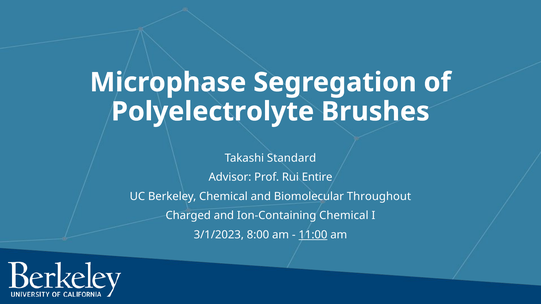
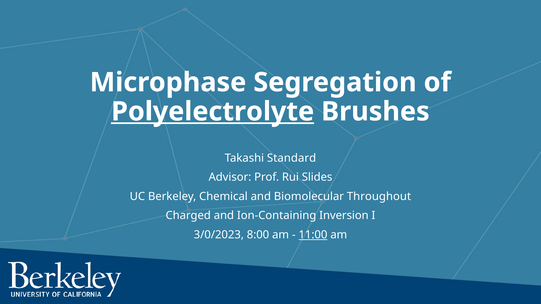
Polyelectrolyte underline: none -> present
Entire: Entire -> Slides
Ion-Containing Chemical: Chemical -> Inversion
3/1/2023: 3/1/2023 -> 3/0/2023
